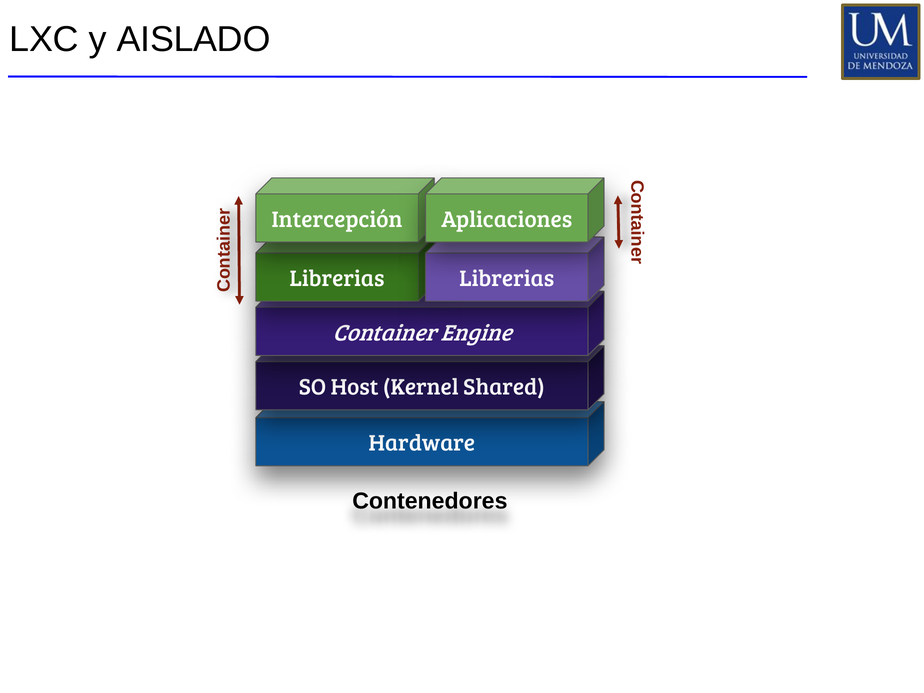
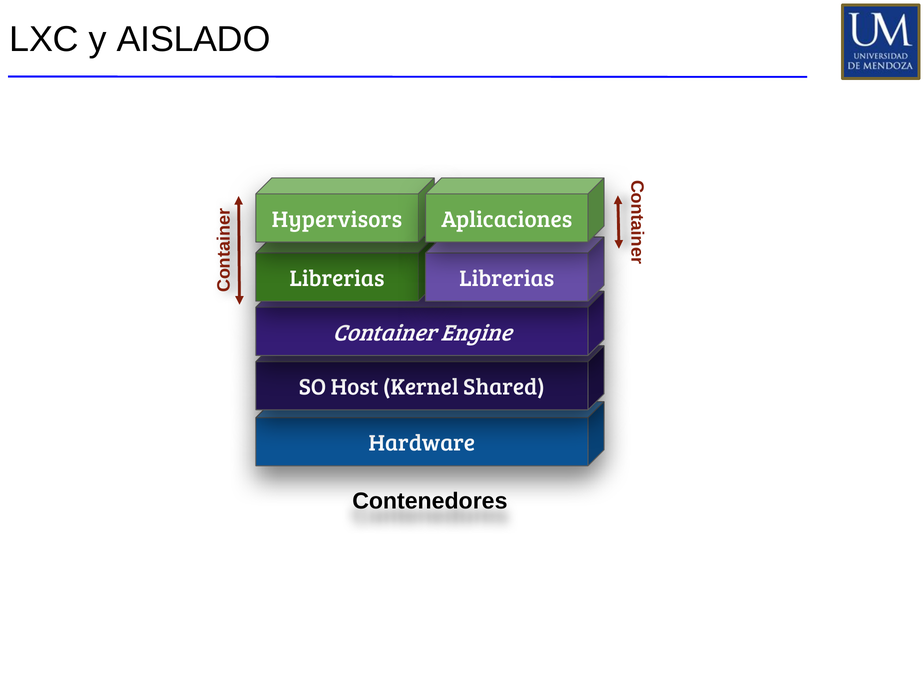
Intercepción: Intercepción -> Hypervisors
